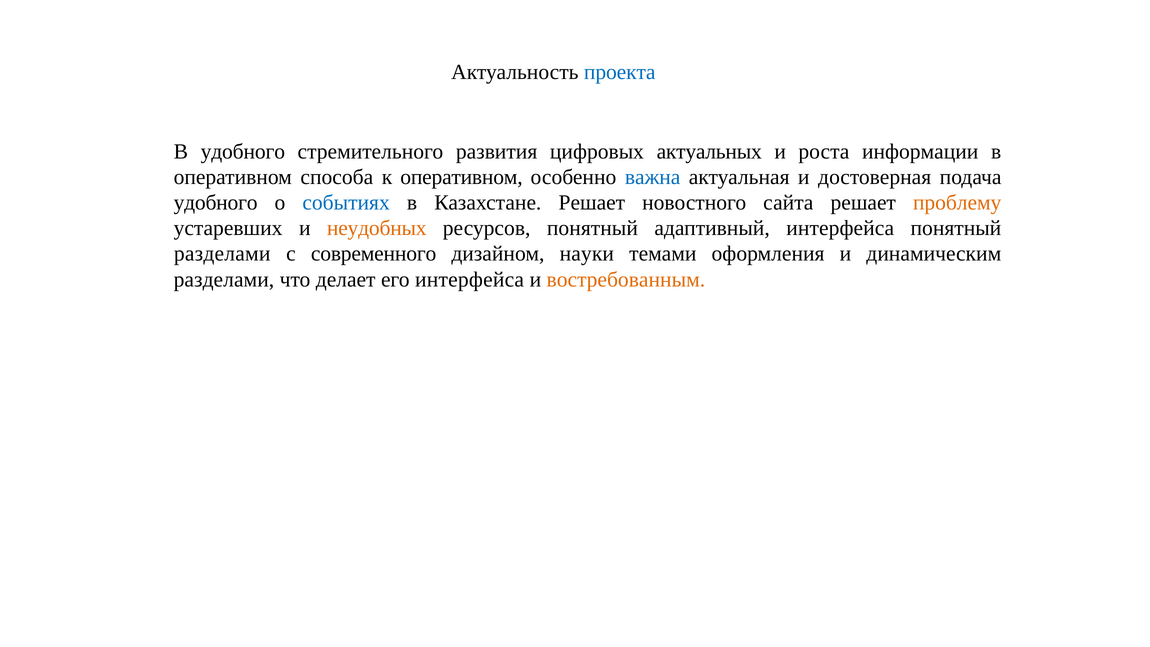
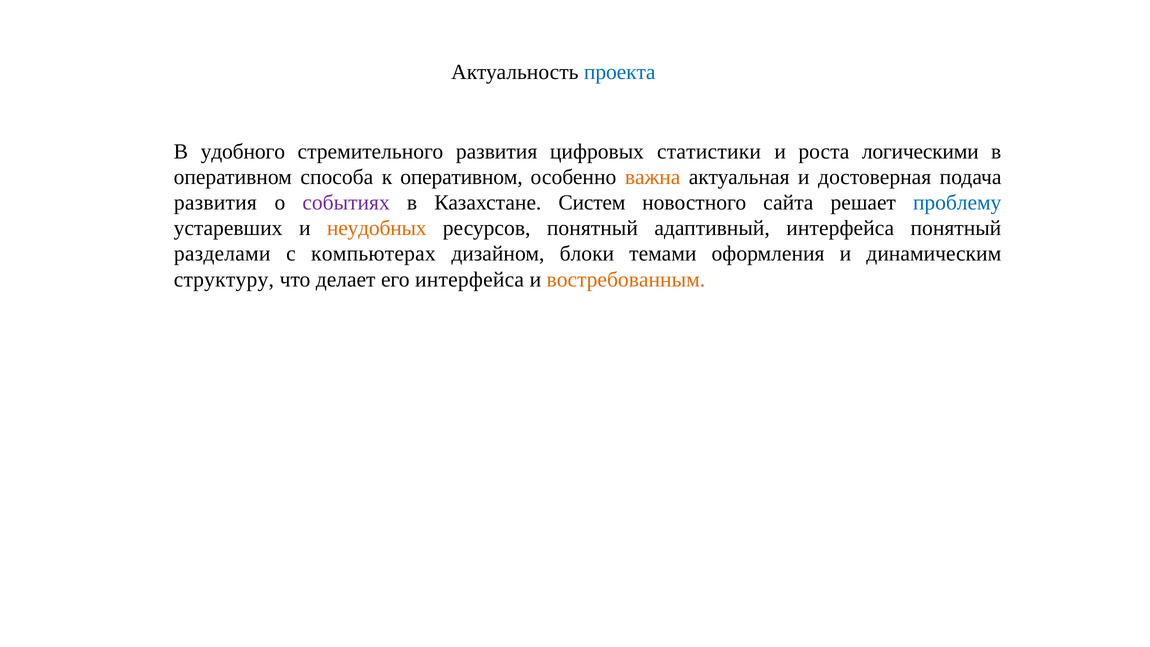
актуальных: актуальных -> статистики
информации: информации -> логическими
важна colour: blue -> orange
удобного at (216, 203): удобного -> развития
событиях colour: blue -> purple
Казахстане Решает: Решает -> Систем
проблему colour: orange -> blue
современного: современного -> компьютерах
науки: науки -> блоки
разделами at (224, 279): разделами -> структуру
